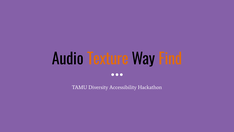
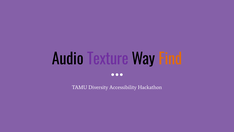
Texture colour: orange -> purple
